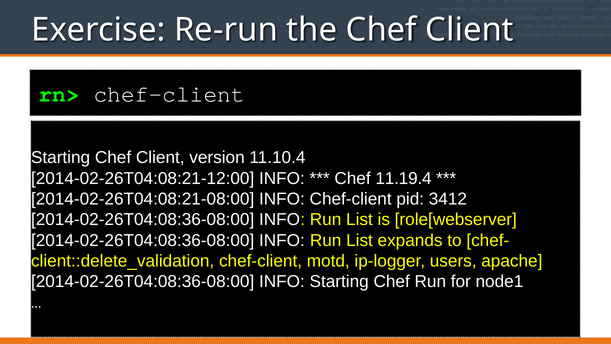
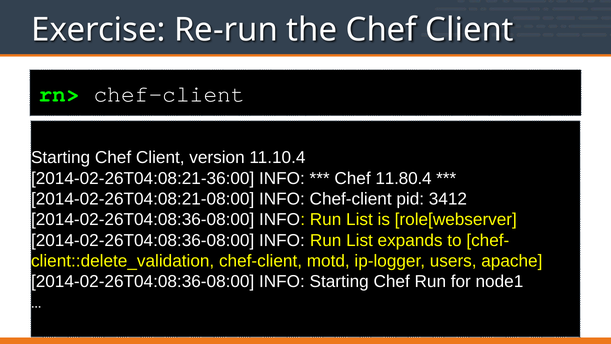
2014-02-26T04:08:21-12:00: 2014-02-26T04:08:21-12:00 -> 2014-02-26T04:08:21-36:00
11.19.4: 11.19.4 -> 11.80.4
